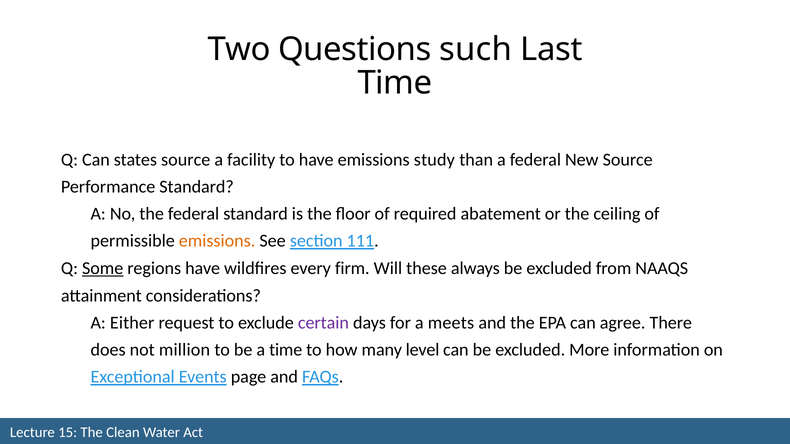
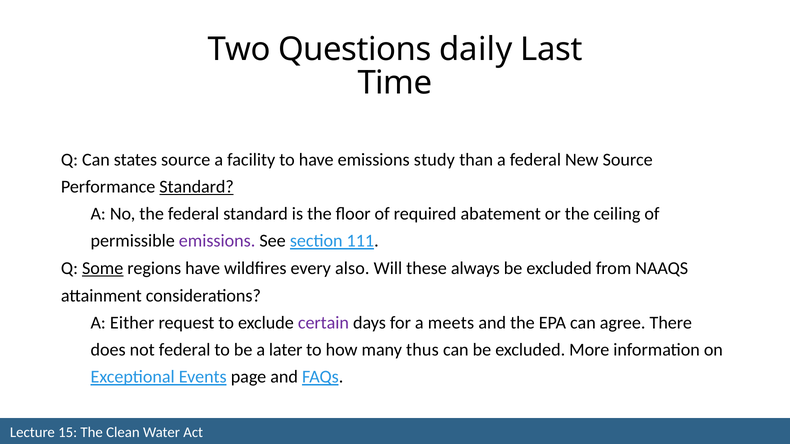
such: such -> daily
Standard at (197, 187) underline: none -> present
emissions at (217, 241) colour: orange -> purple
firm: firm -> also
not million: million -> federal
a time: time -> later
level: level -> thus
